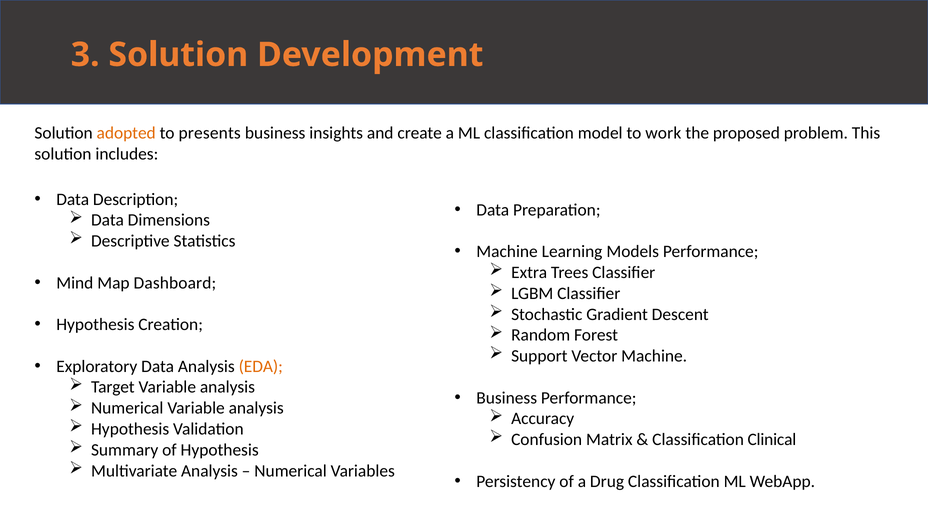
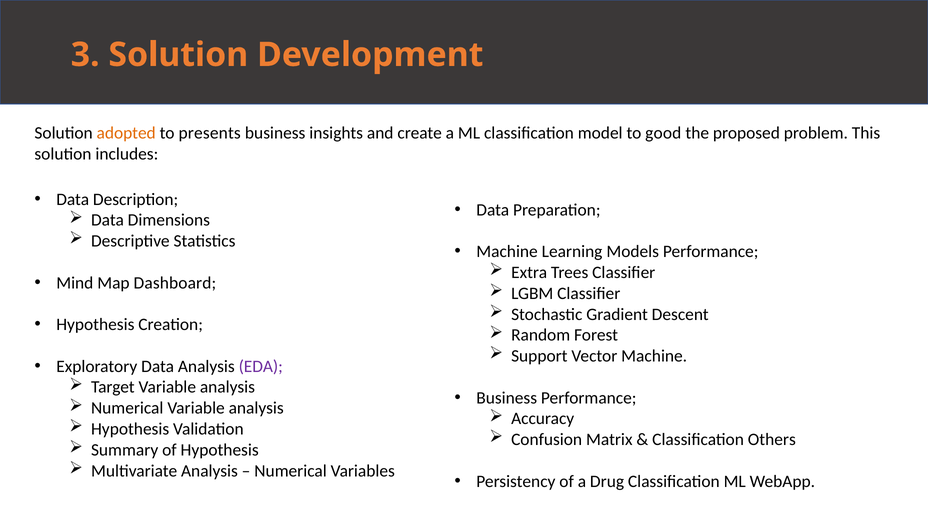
work: work -> good
EDA colour: orange -> purple
Clinical: Clinical -> Others
